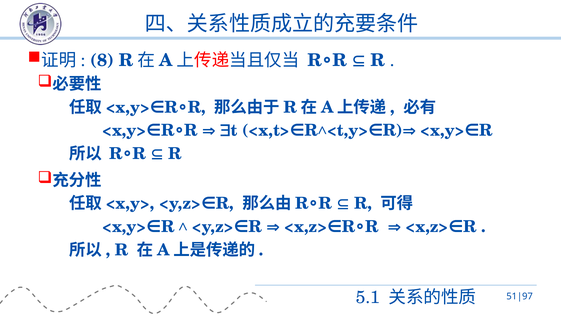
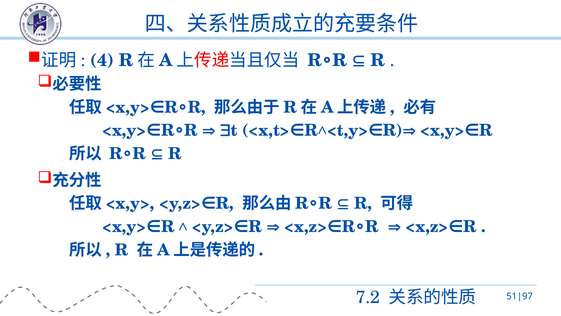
8: 8 -> 4
5.1: 5.1 -> 7.2
